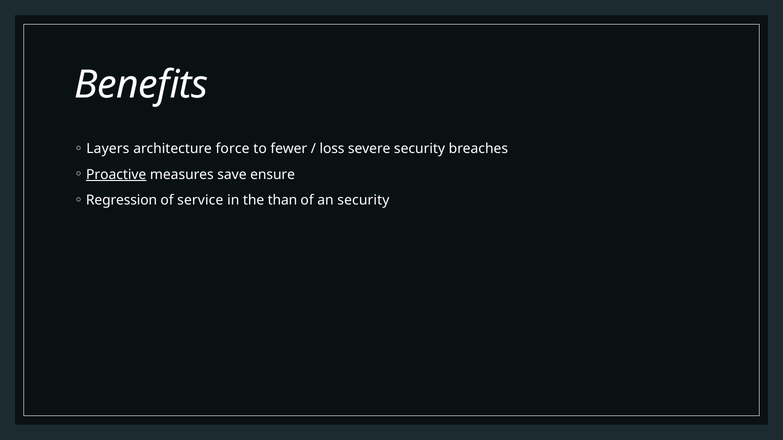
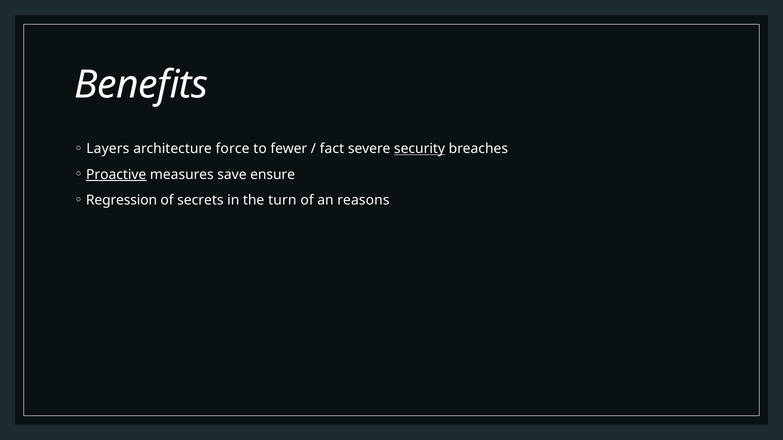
loss: loss -> fact
security at (420, 149) underline: none -> present
service: service -> secrets
than: than -> turn
an security: security -> reasons
